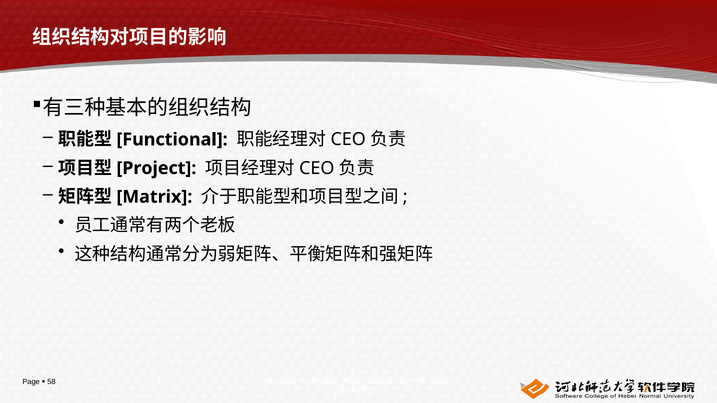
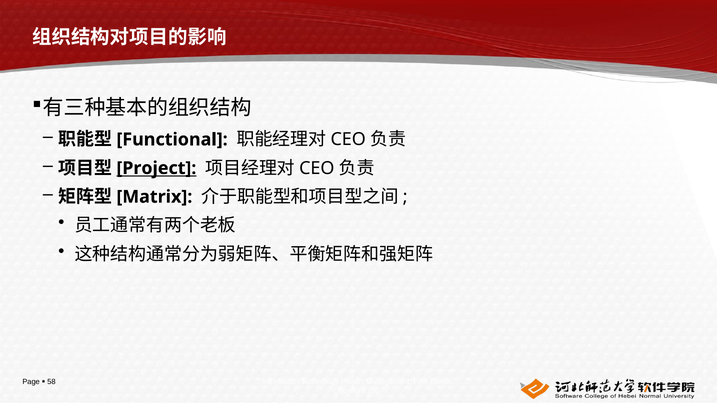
Project at (156, 168) underline: none -> present
